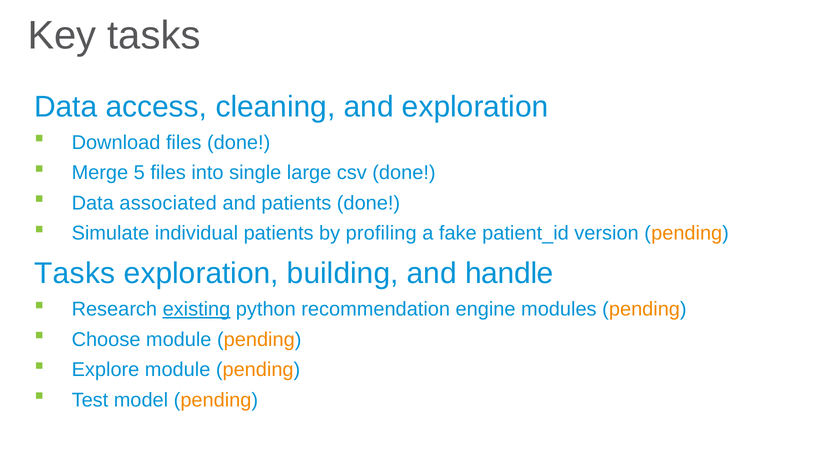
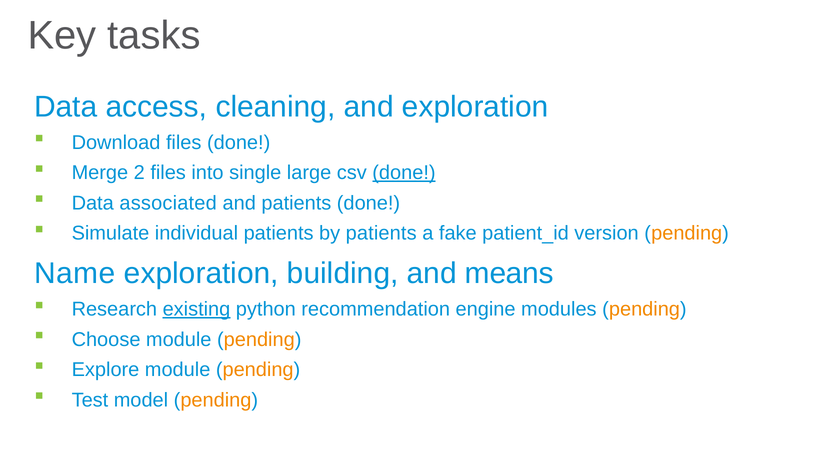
5: 5 -> 2
done at (404, 173) underline: none -> present
by profiling: profiling -> patients
Tasks at (75, 274): Tasks -> Name
handle: handle -> means
